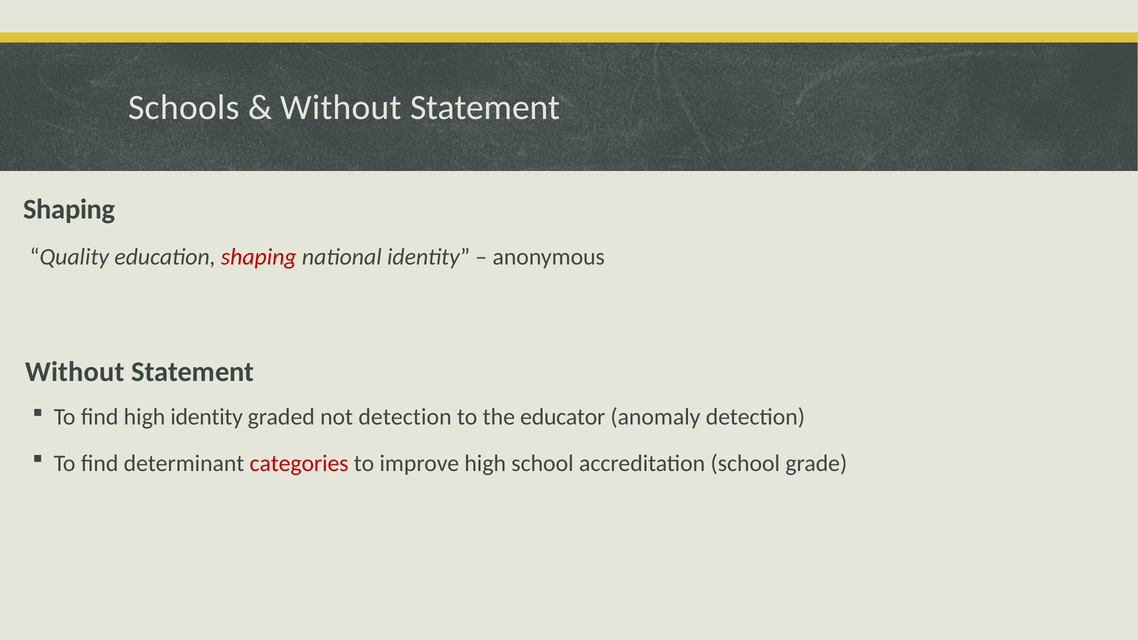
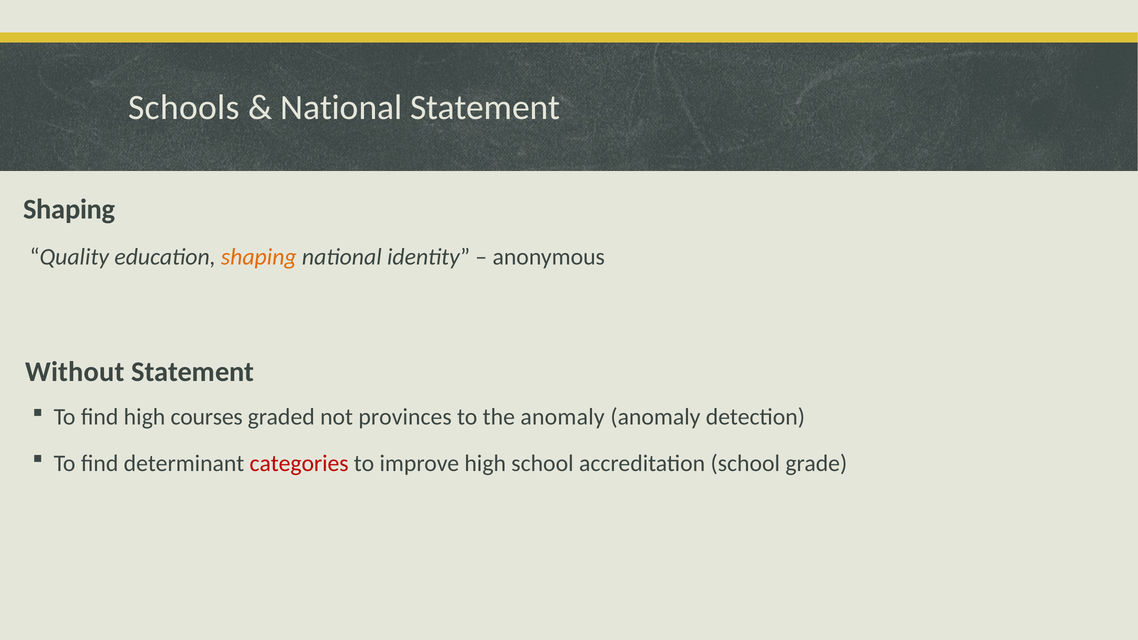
Without at (341, 107): Without -> National
shaping at (259, 257) colour: red -> orange
high identity: identity -> courses
not detection: detection -> provinces
the educator: educator -> anomaly
